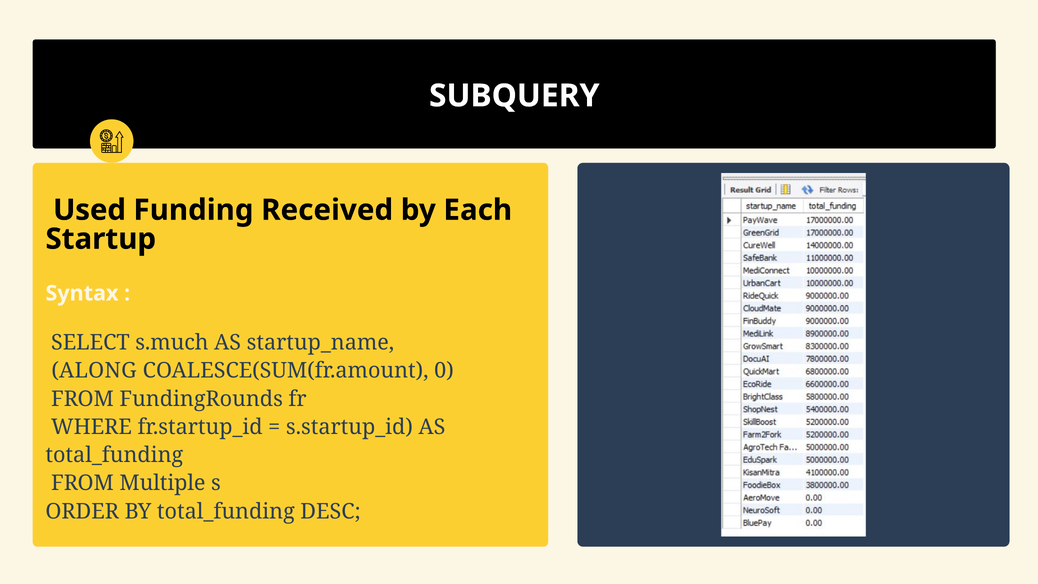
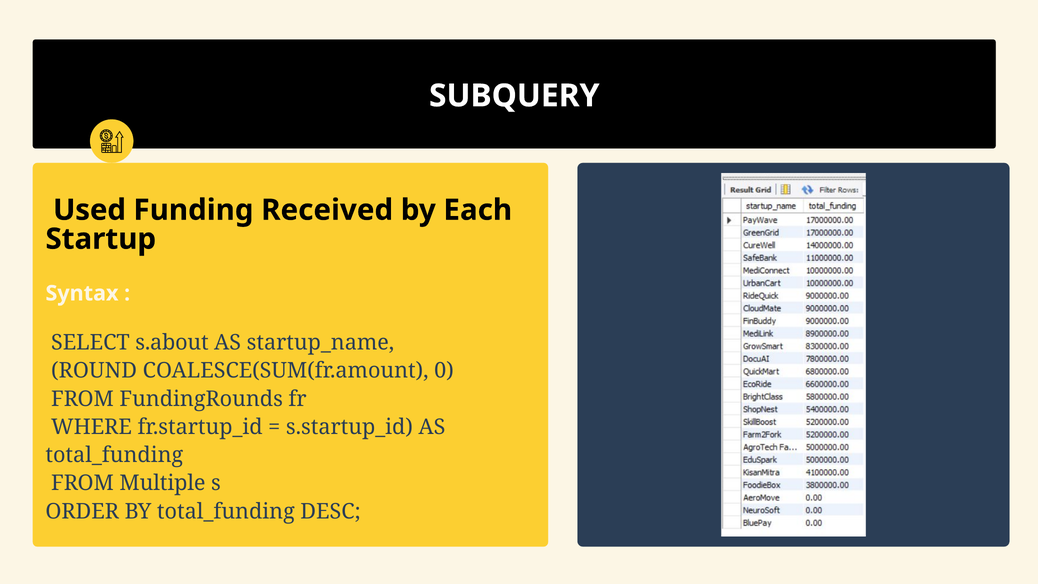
s.much: s.much -> s.about
ALONG: ALONG -> ROUND
